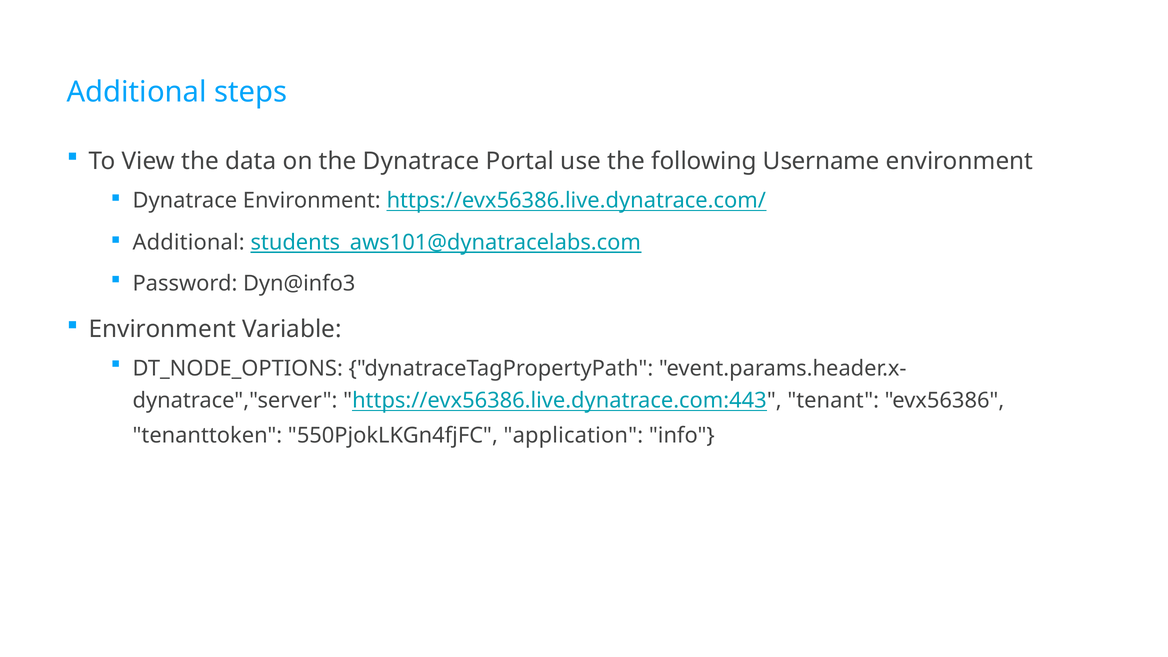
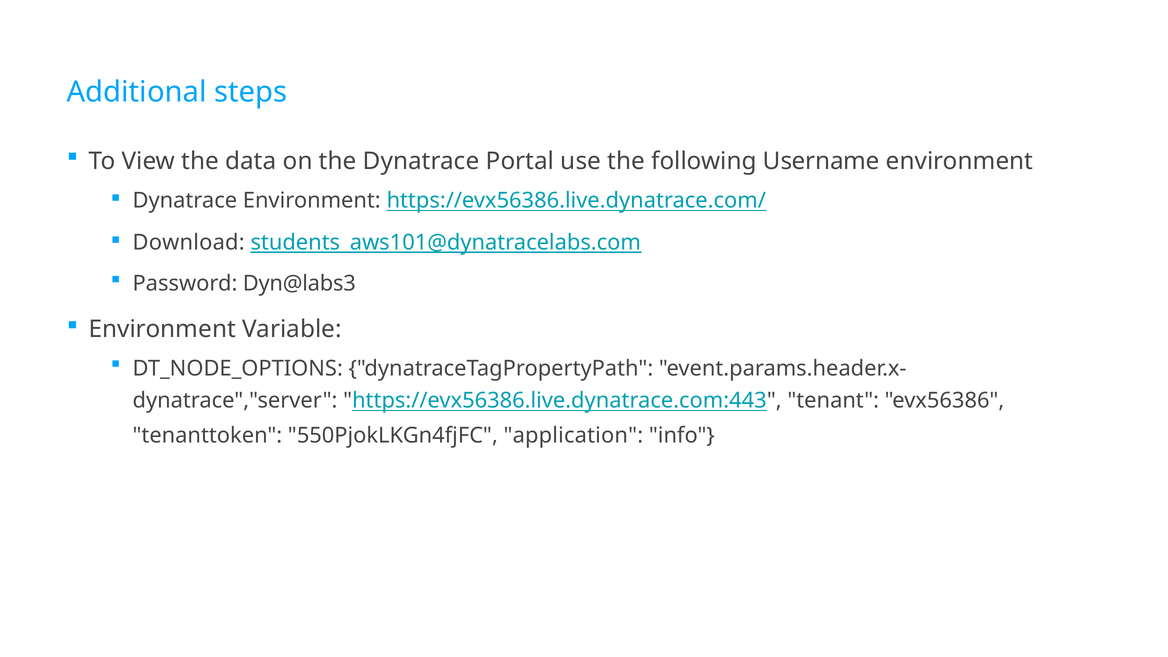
Additional at (189, 242): Additional -> Download
Dyn@info3: Dyn@info3 -> Dyn@labs3
